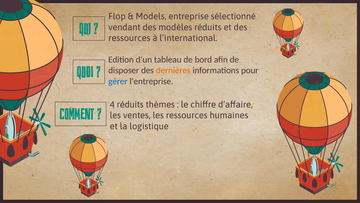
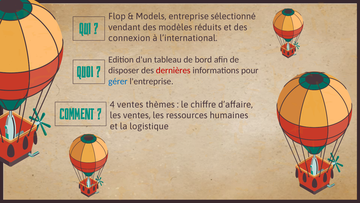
ressources at (129, 38): ressources -> connexion
dernières colour: orange -> red
4 réduits: réduits -> ventes
